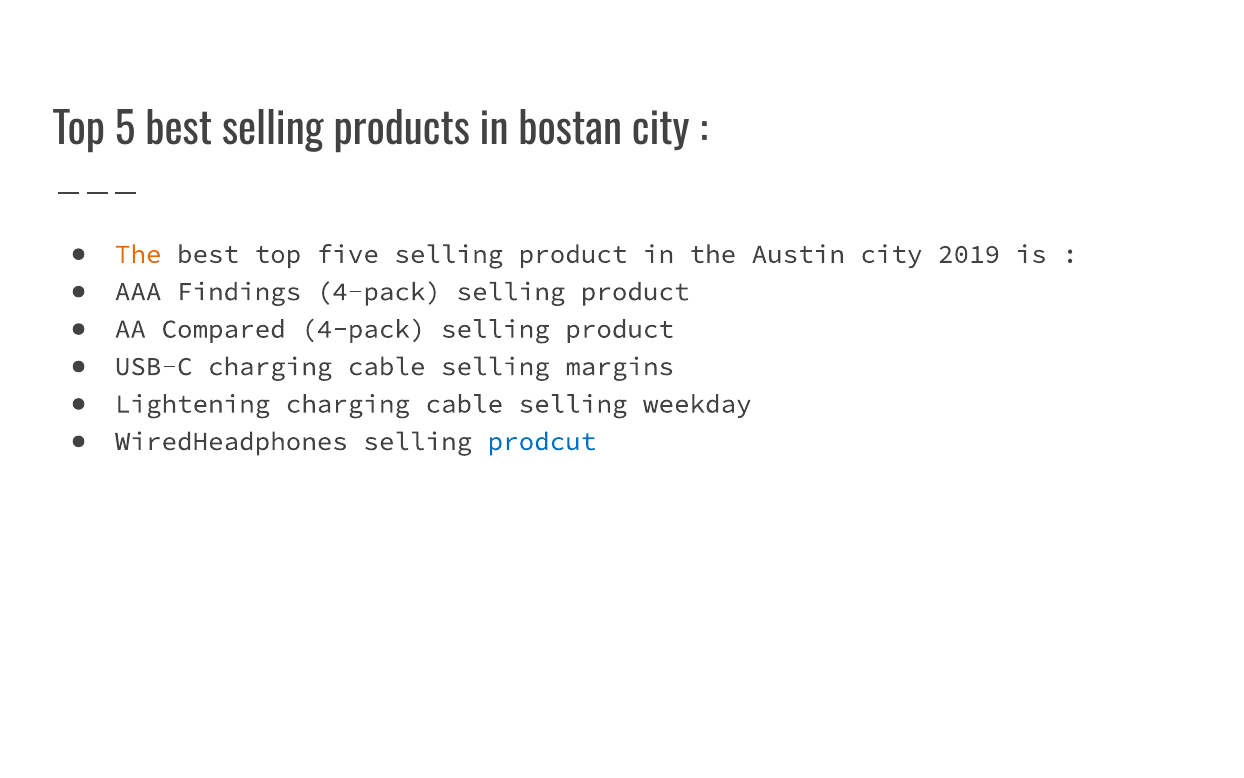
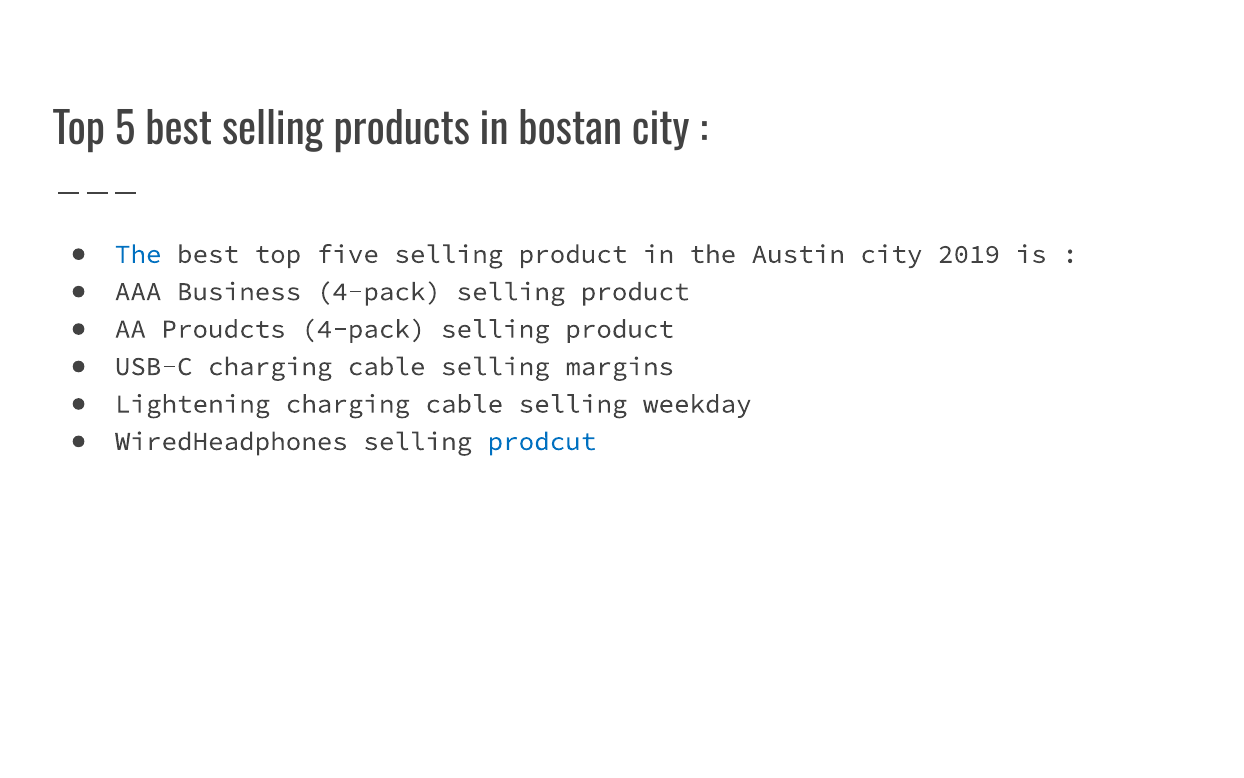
The at (138, 254) colour: orange -> blue
Findings: Findings -> Business
Compared: Compared -> Proudcts
